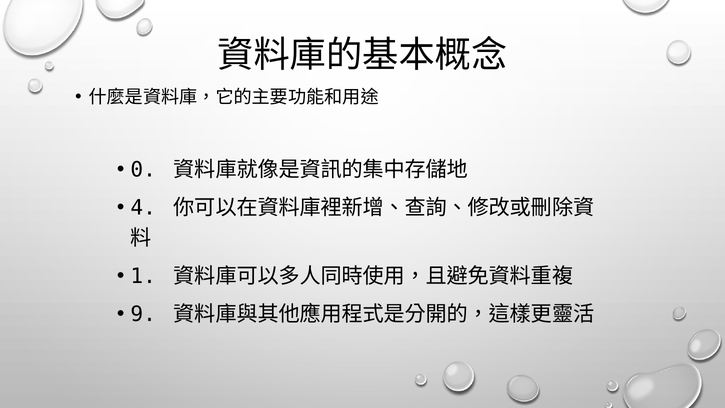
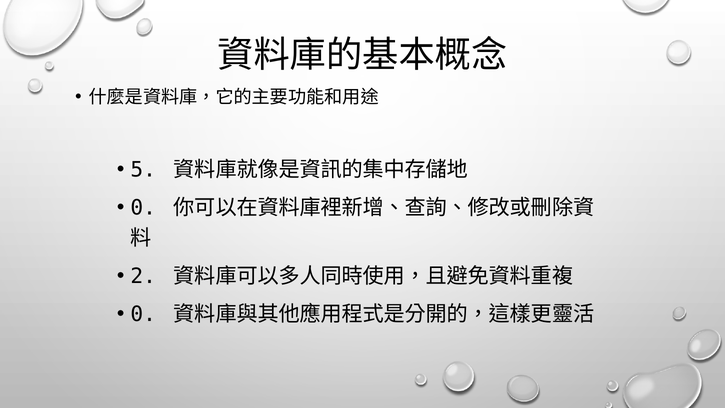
0: 0 -> 5
4 at (143, 208): 4 -> 0
1: 1 -> 2
9 at (143, 314): 9 -> 0
